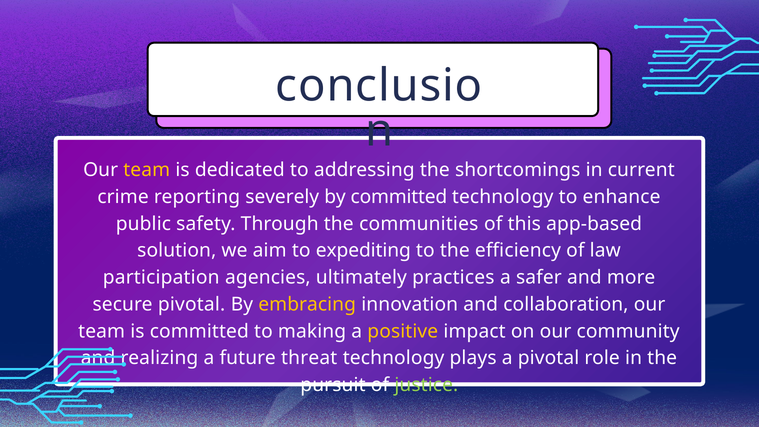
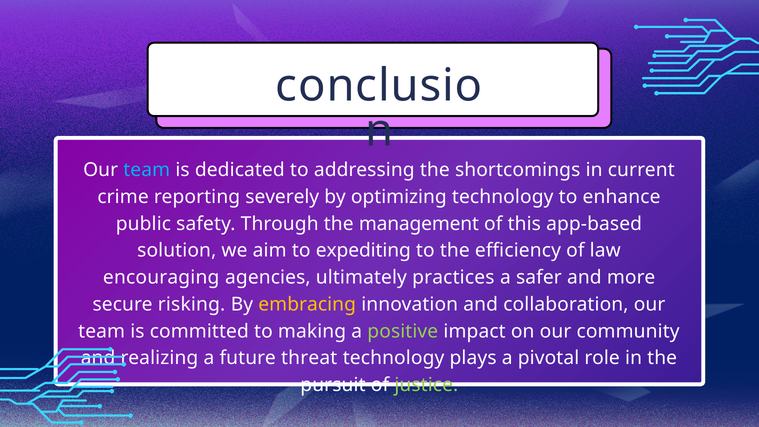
team at (147, 170) colour: yellow -> light blue
by committed: committed -> optimizing
communities: communities -> management
participation: participation -> encouraging
secure pivotal: pivotal -> risking
positive colour: yellow -> light green
